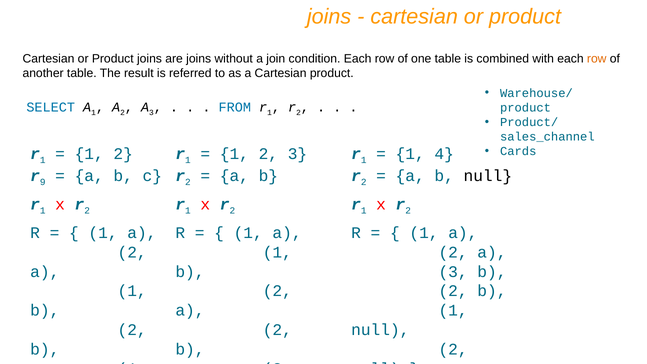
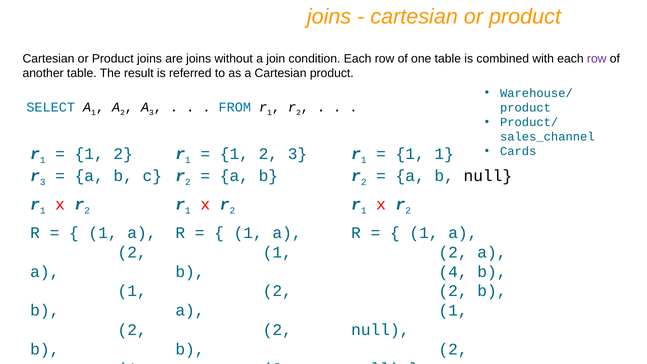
row at (597, 59) colour: orange -> purple
1 4: 4 -> 1
r 9: 9 -> 3
3 at (453, 272): 3 -> 4
